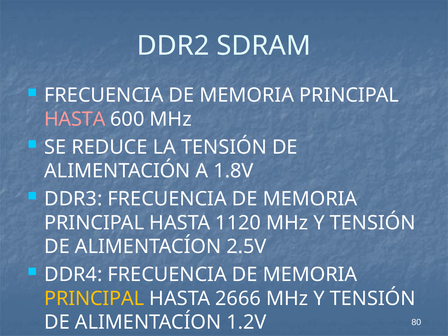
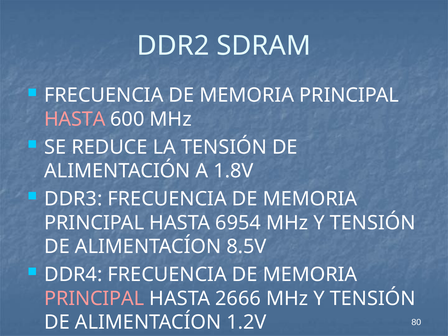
1120: 1120 -> 6954
2.5V: 2.5V -> 8.5V
PRINCIPAL at (94, 299) colour: yellow -> pink
